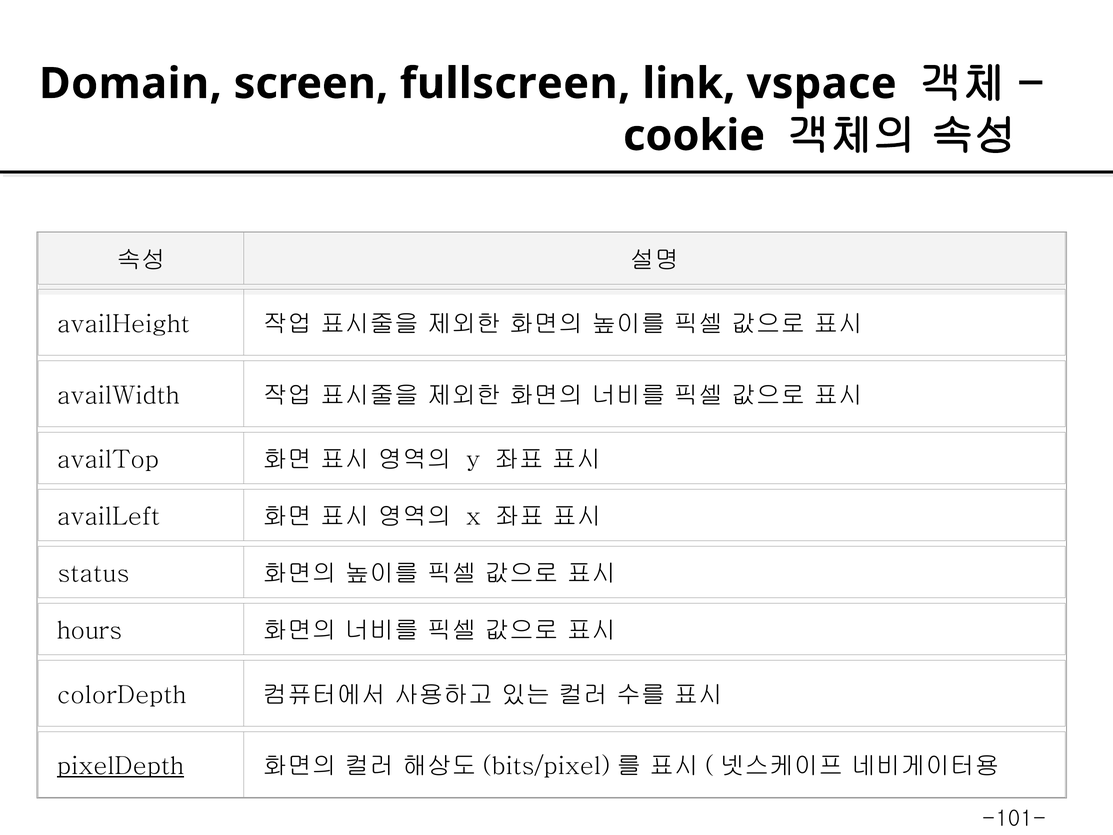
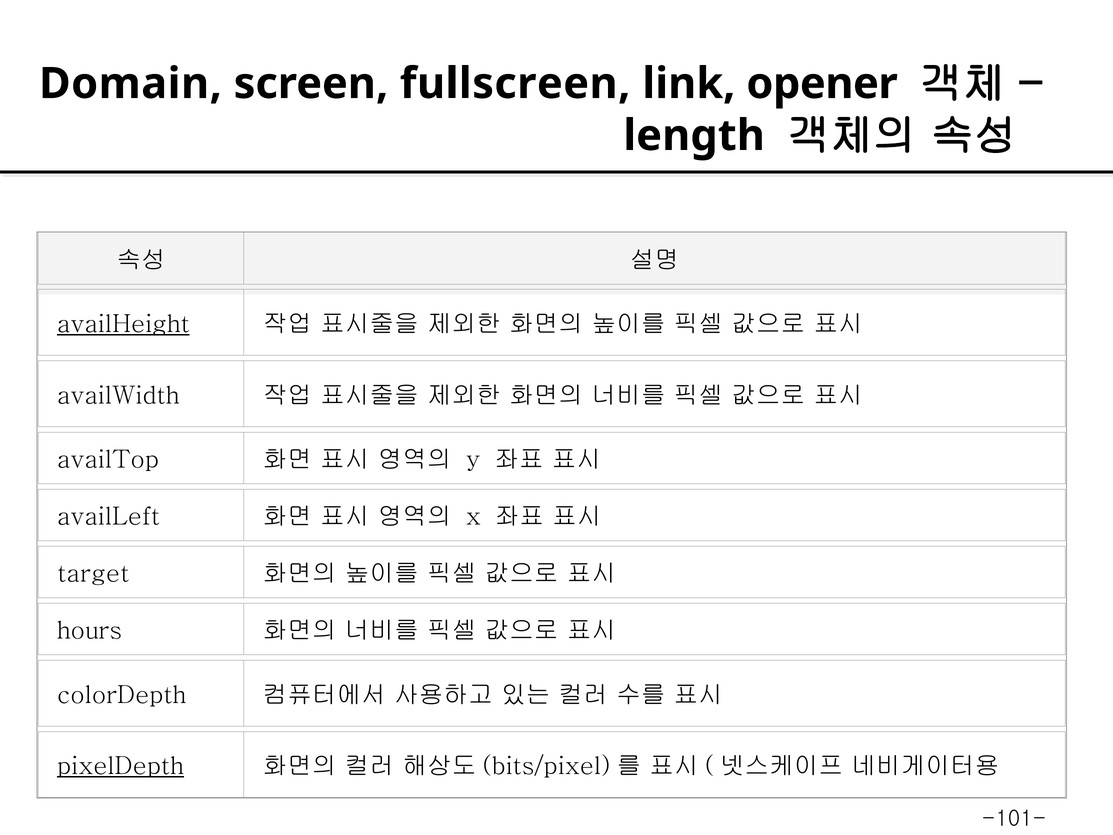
vspace: vspace -> opener
cookie: cookie -> length
availHeight underline: none -> present
status: status -> target
